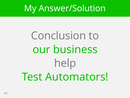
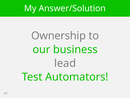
Conclusion: Conclusion -> Ownership
help: help -> lead
